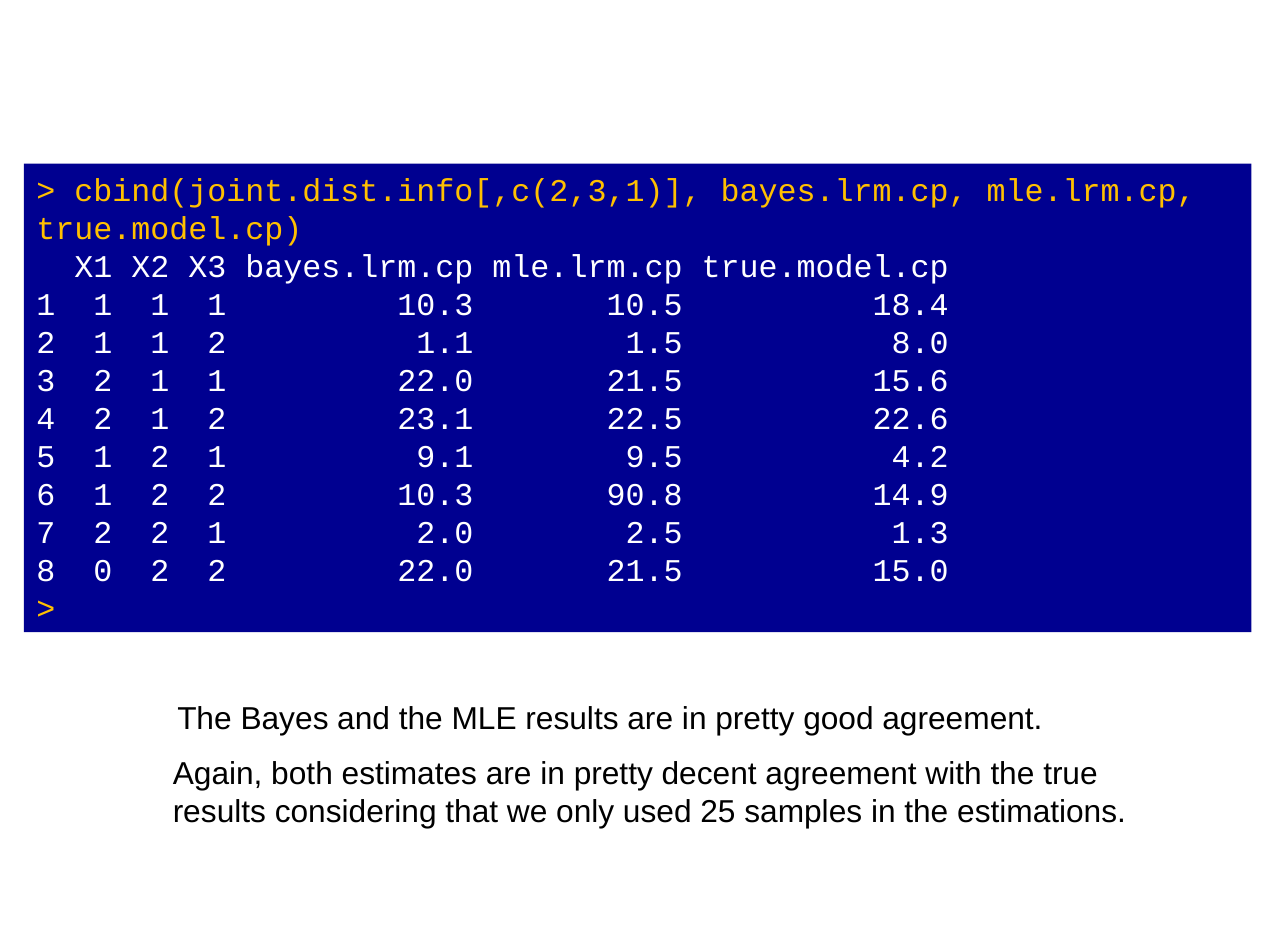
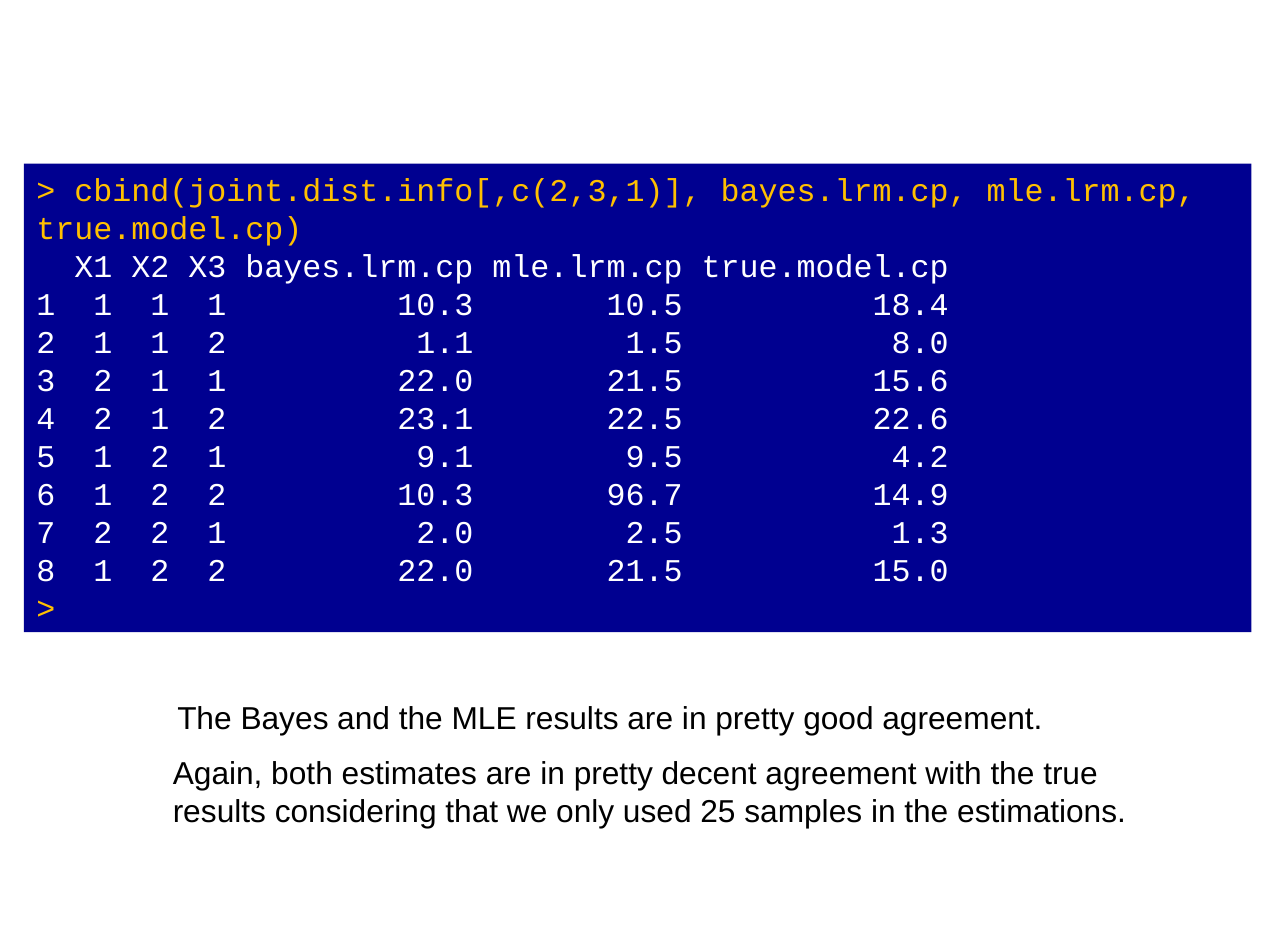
90.8: 90.8 -> 96.7
8 0: 0 -> 1
